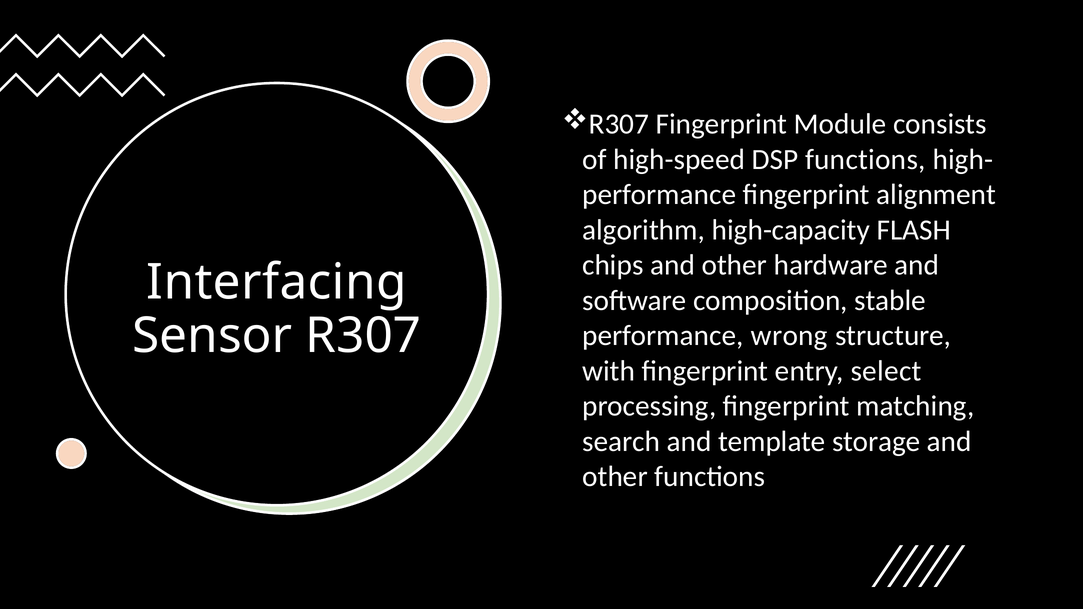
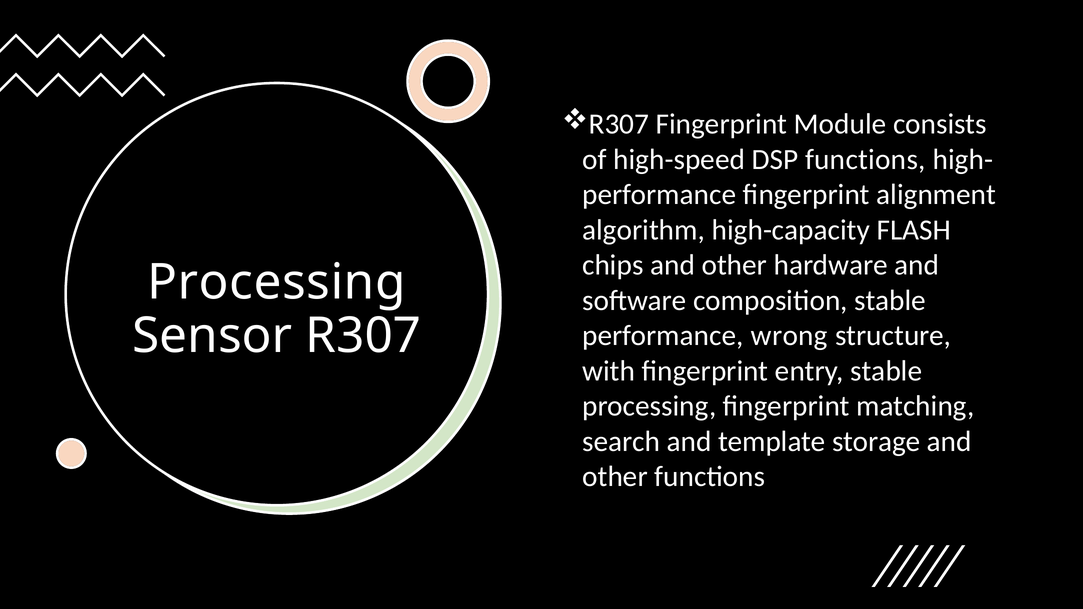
Interfacing at (277, 282): Interfacing -> Processing
entry select: select -> stable
